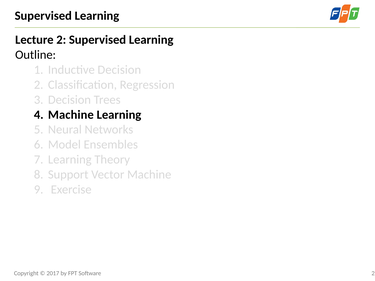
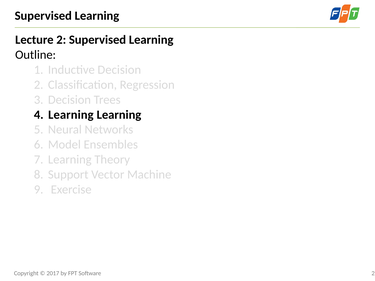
Machine at (71, 115): Machine -> Learning
